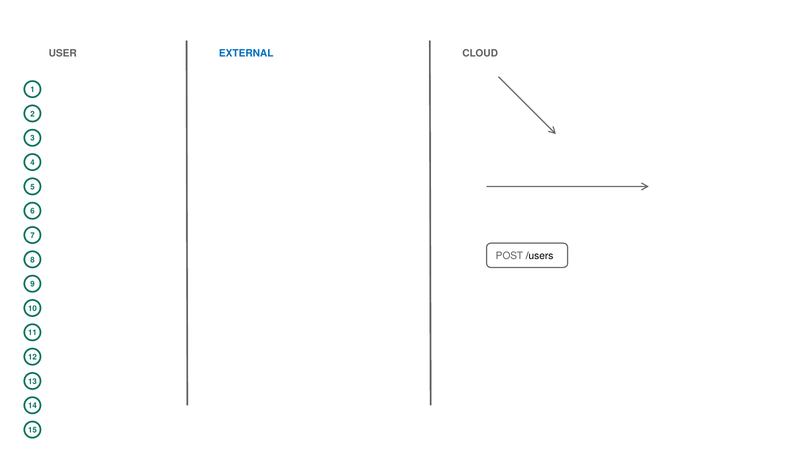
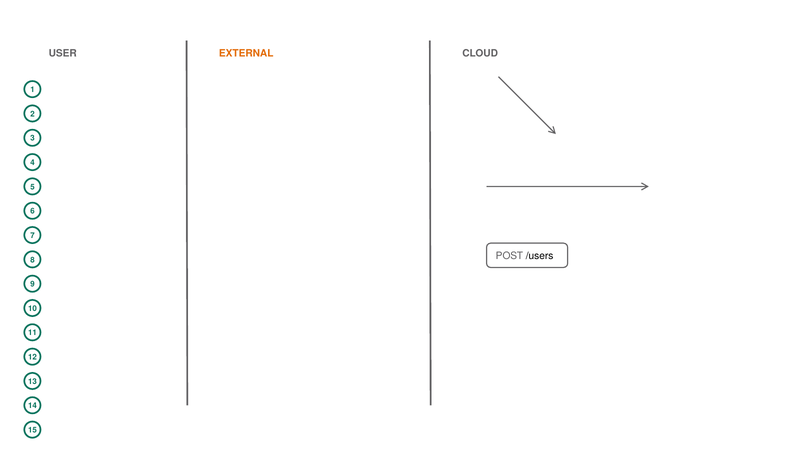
EXTERNAL colour: blue -> orange
